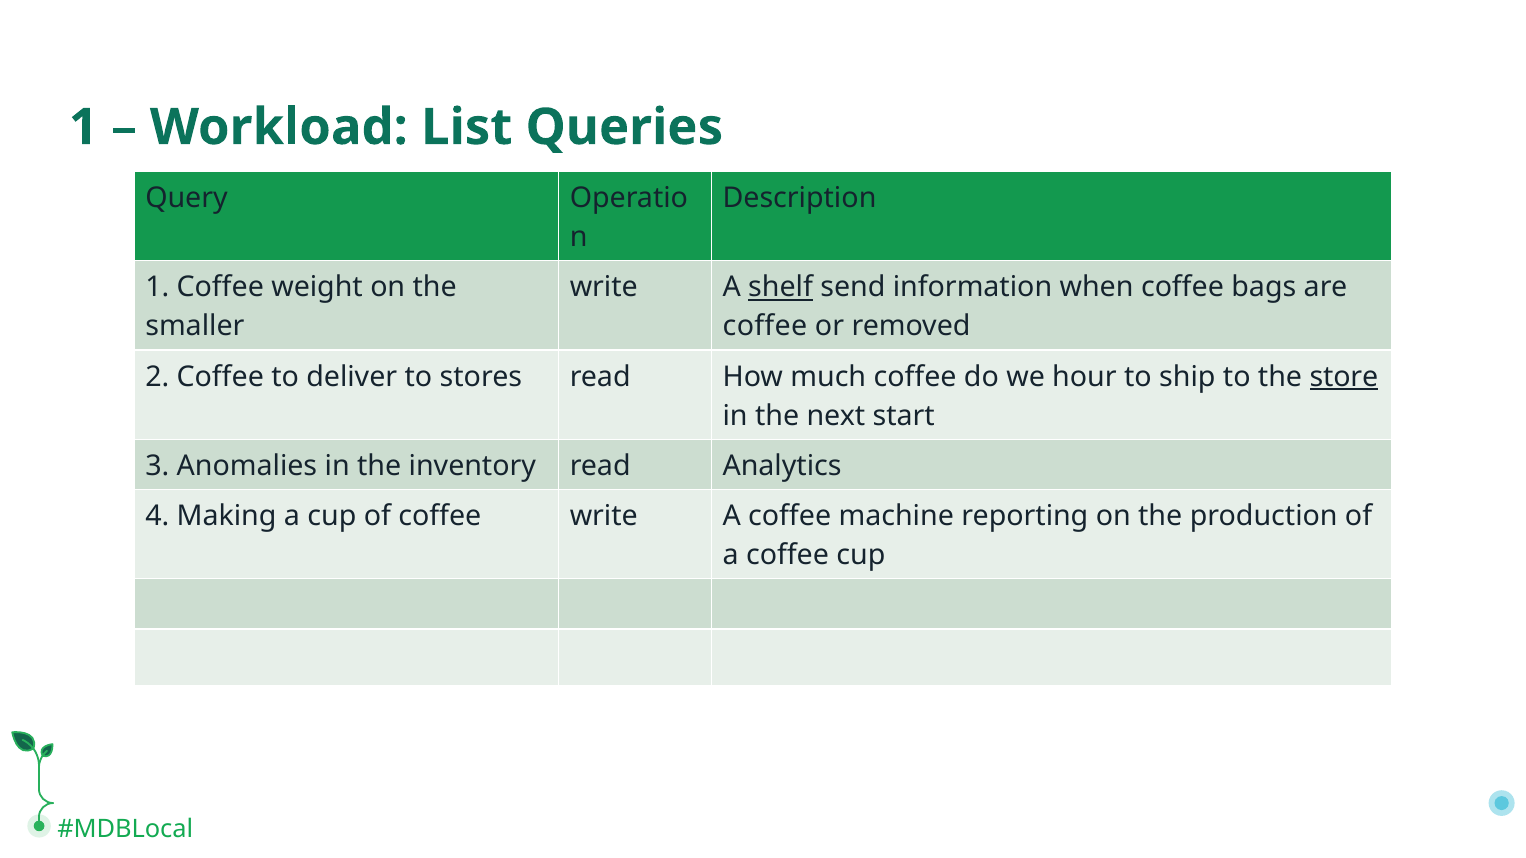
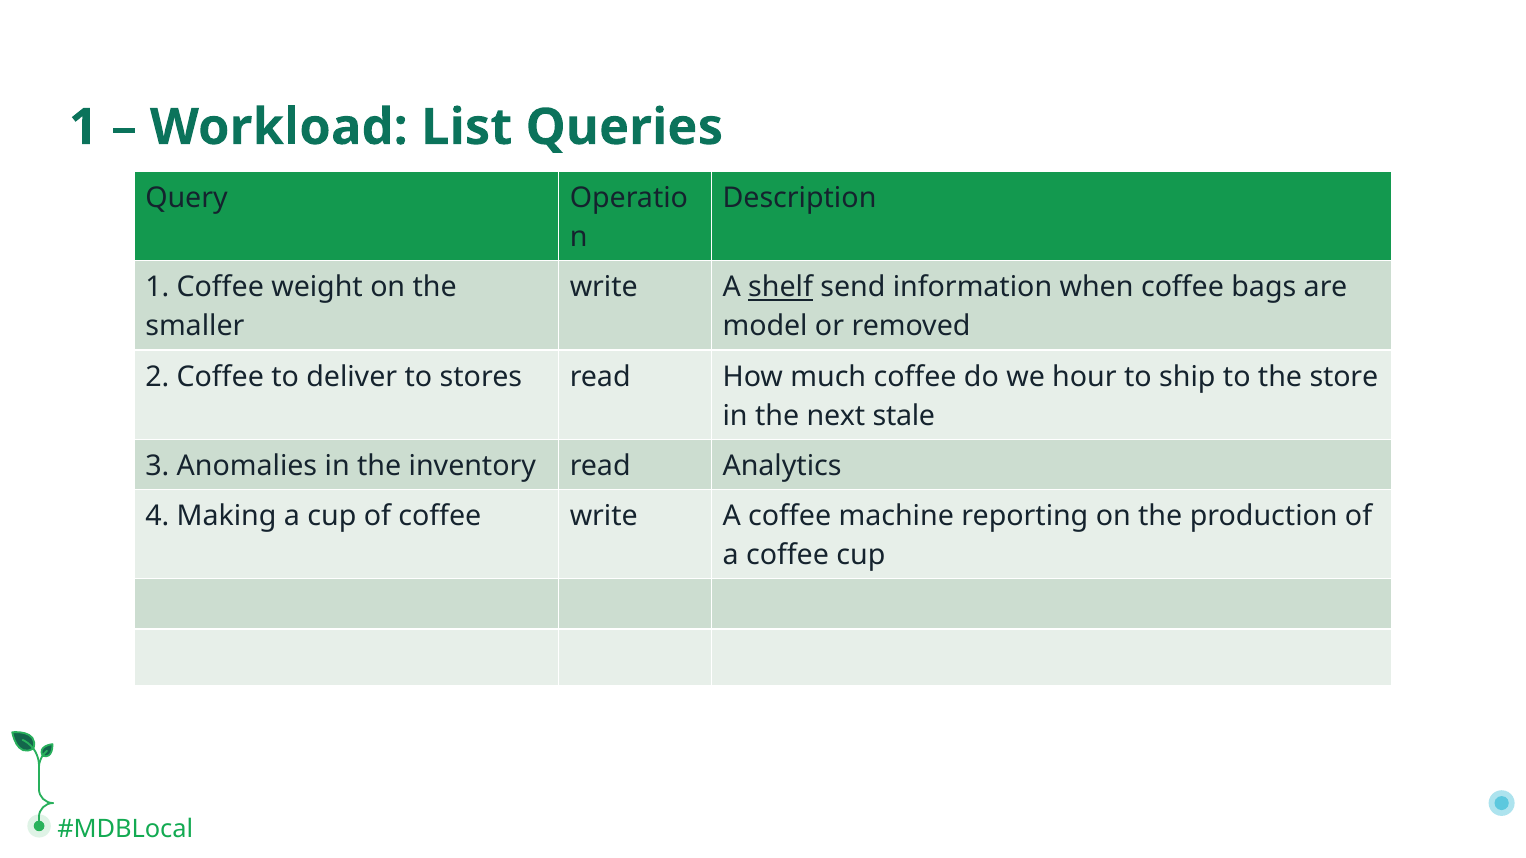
coffee at (765, 327): coffee -> model
store underline: present -> none
start: start -> stale
